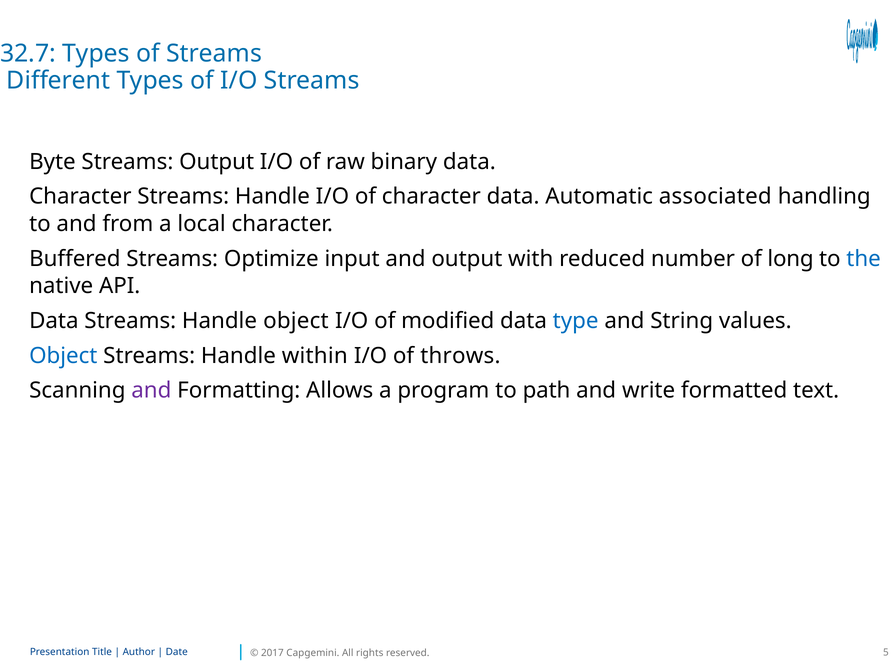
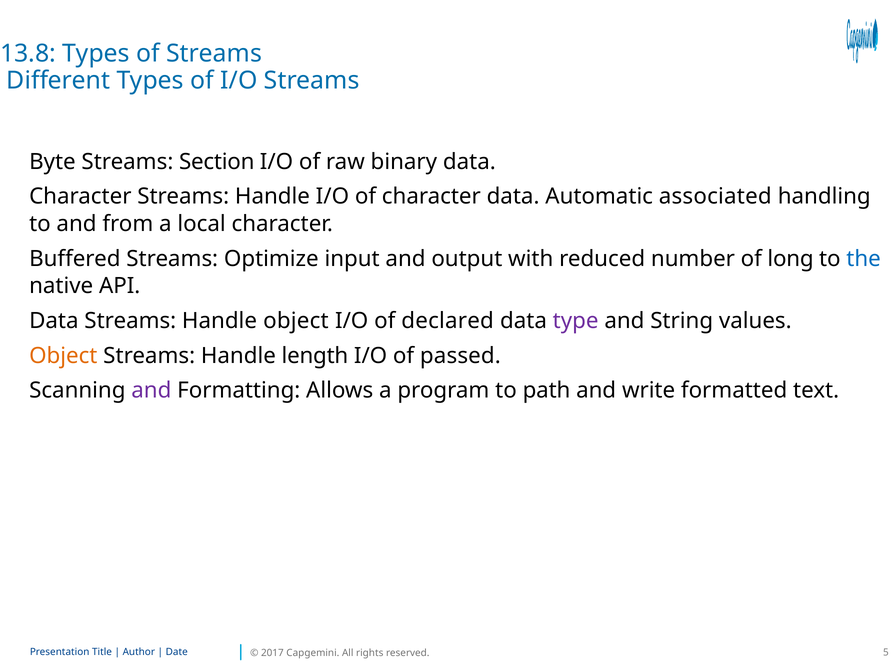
32.7: 32.7 -> 13.8
Streams Output: Output -> Section
modified: modified -> declared
type colour: blue -> purple
Object at (63, 355) colour: blue -> orange
within: within -> length
throws: throws -> passed
